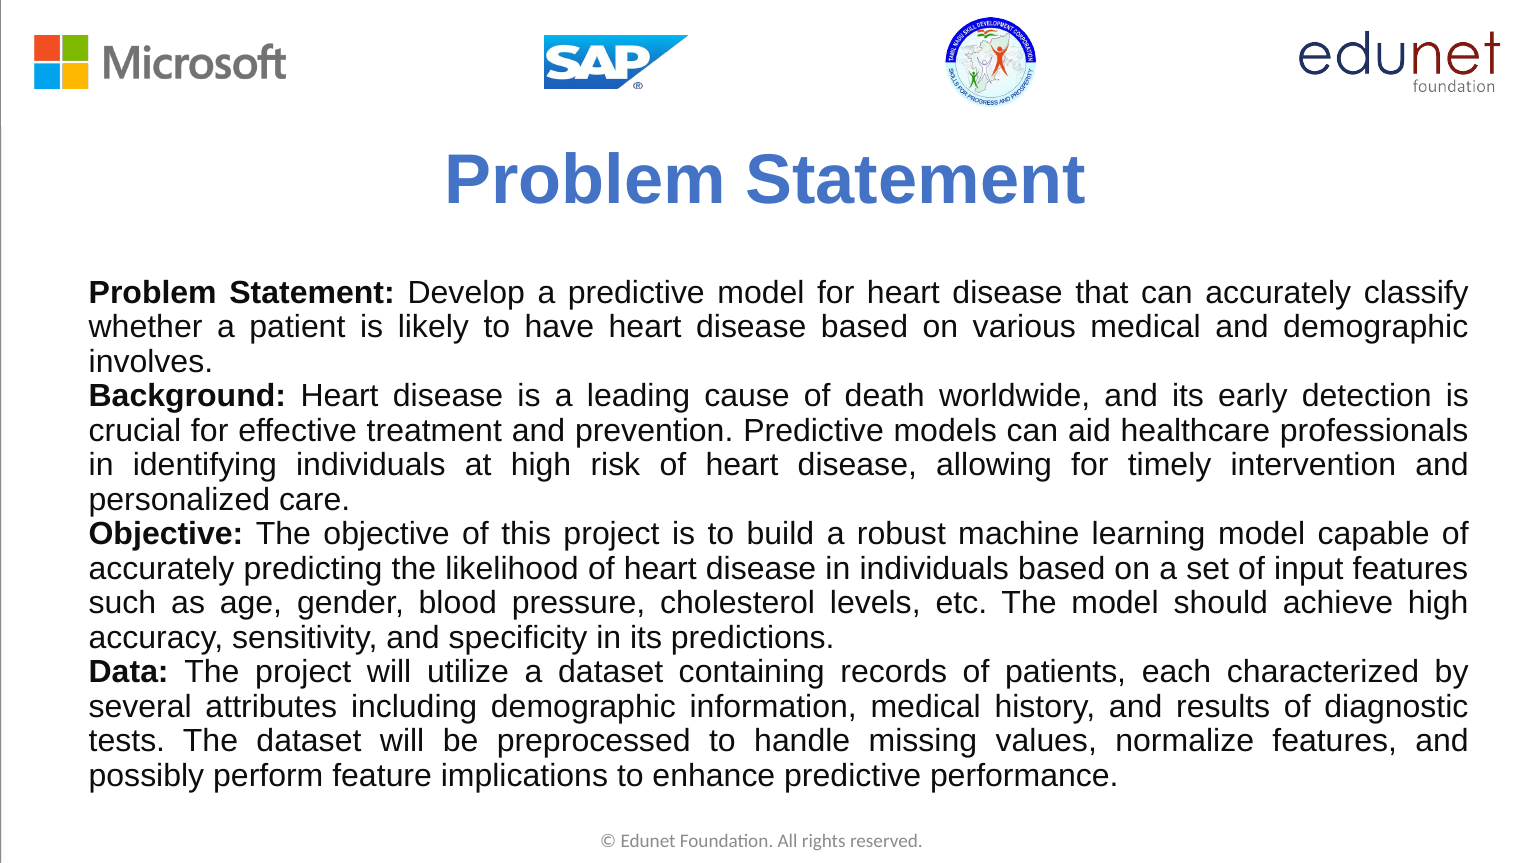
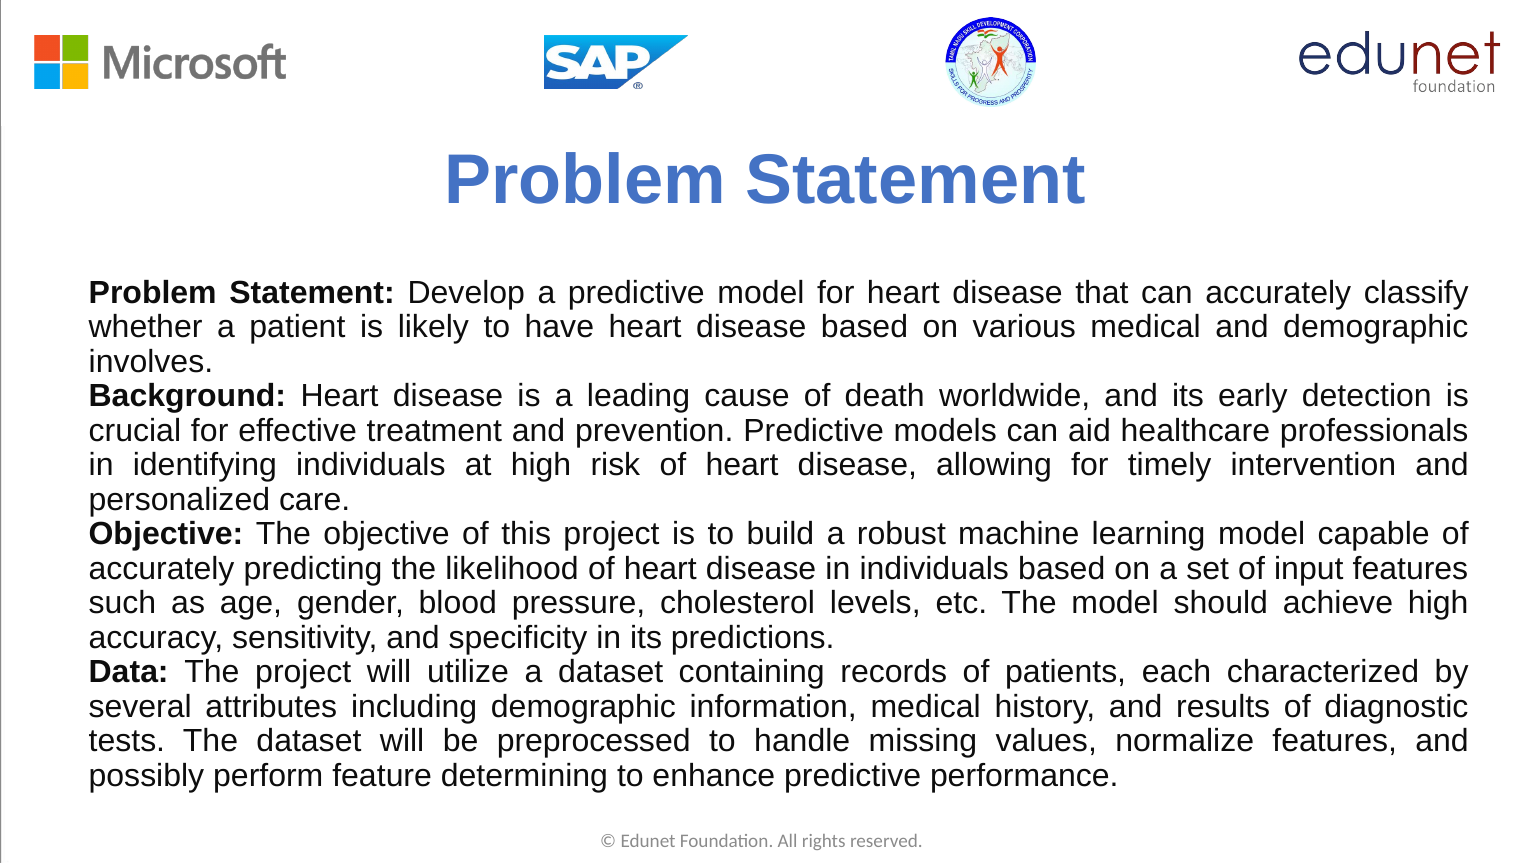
implications: implications -> determining
